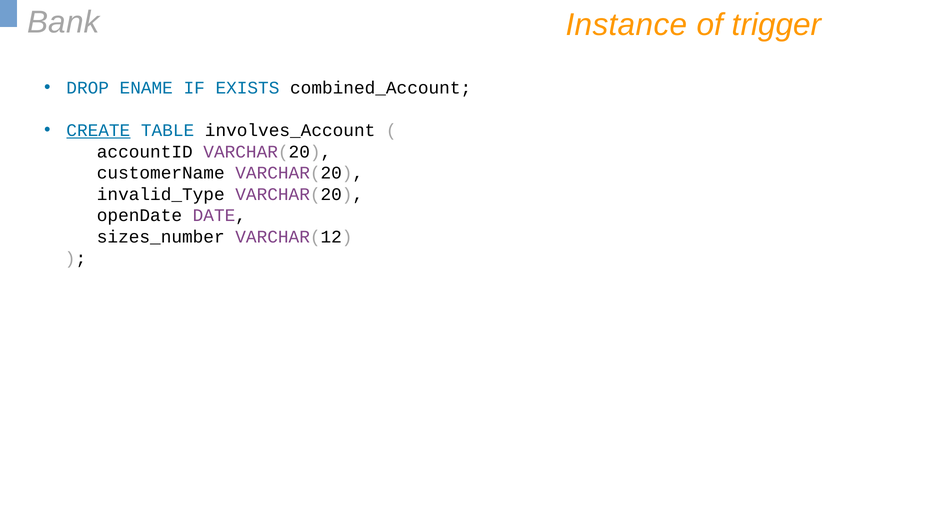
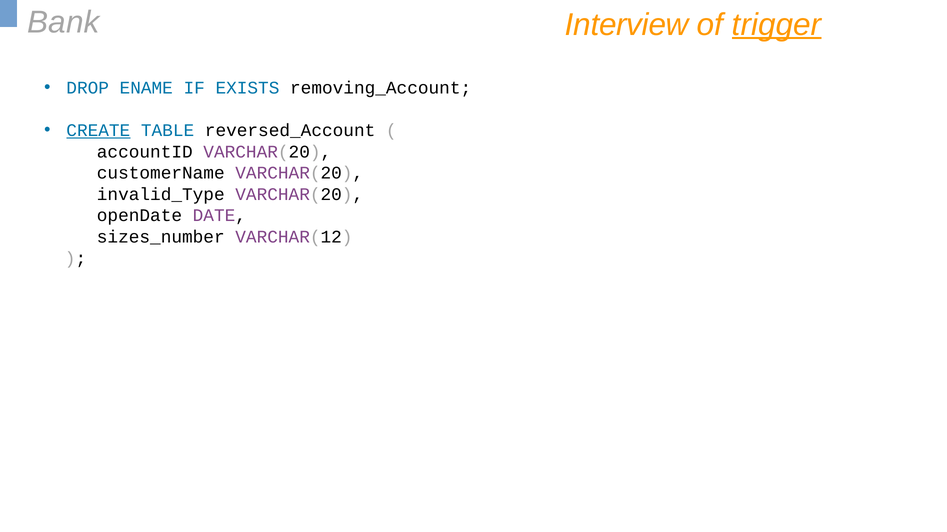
Instance: Instance -> Interview
trigger underline: none -> present
combined_Account: combined_Account -> removing_Account
involves_Account: involves_Account -> reversed_Account
